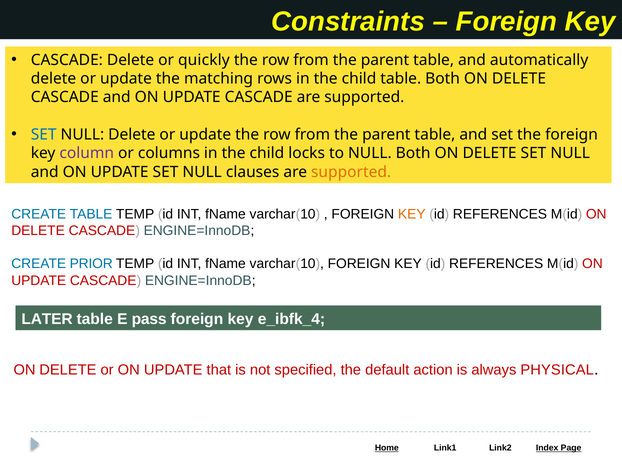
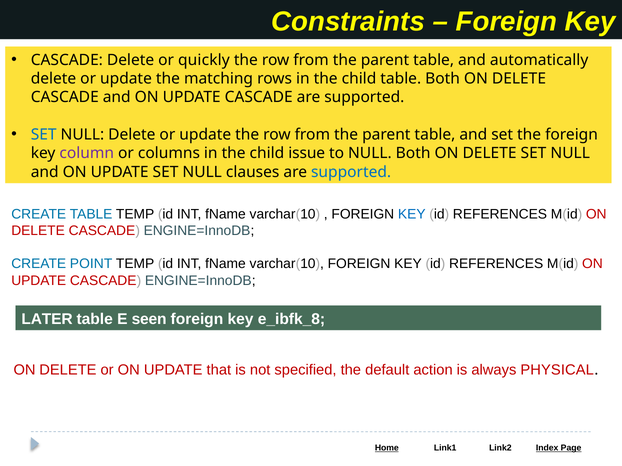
locks: locks -> issue
supported at (351, 172) colour: orange -> blue
KEY at (412, 214) colour: orange -> blue
PRIOR: PRIOR -> POINT
pass: pass -> seen
e_ibfk_4: e_ibfk_4 -> e_ibfk_8
